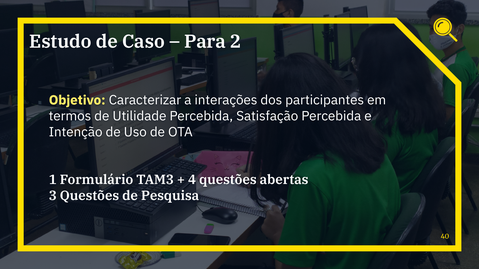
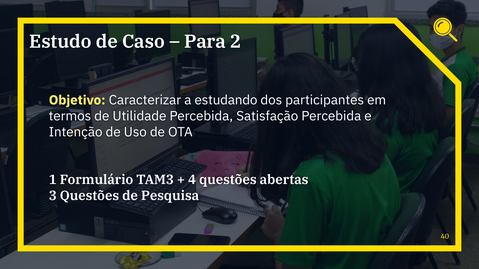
interações: interações -> estudando
